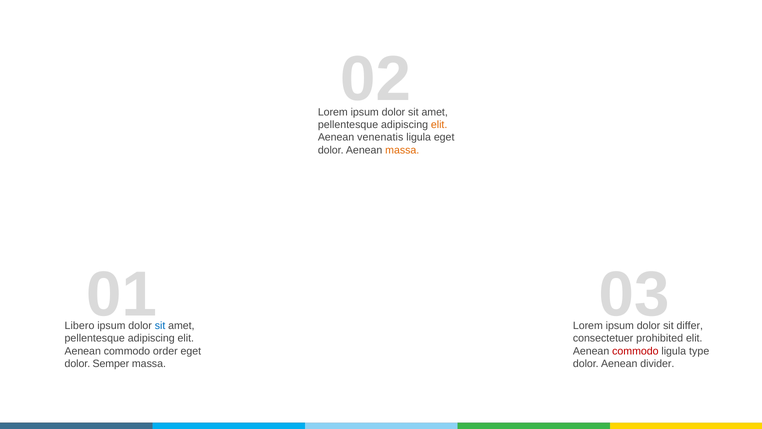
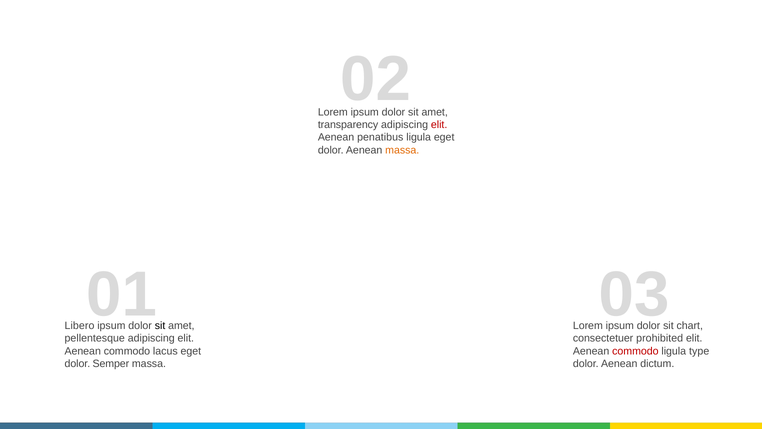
pellentesque at (348, 125): pellentesque -> transparency
elit at (439, 125) colour: orange -> red
venenatis: venenatis -> penatibus
sit at (160, 325) colour: blue -> black
differ: differ -> chart
order: order -> lacus
divider: divider -> dictum
